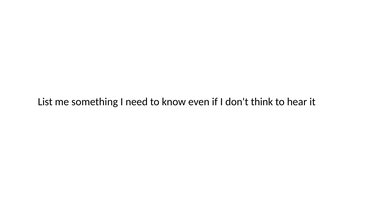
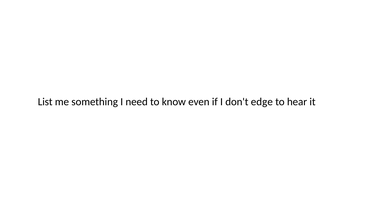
think: think -> edge
